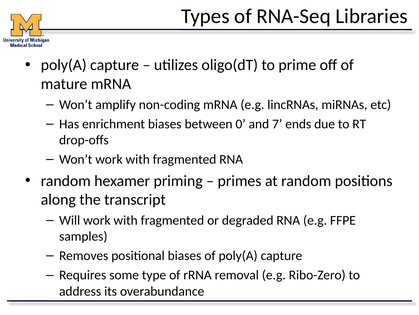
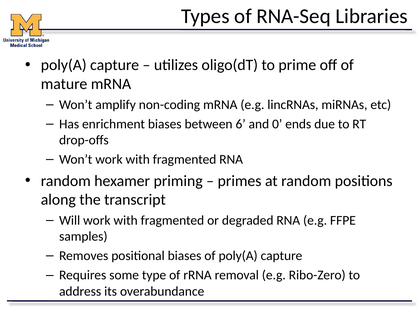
0: 0 -> 6
7: 7 -> 0
